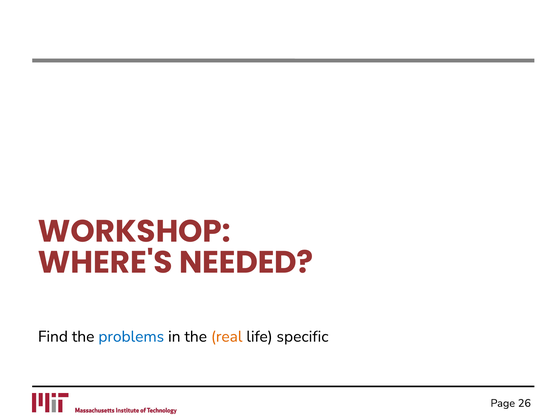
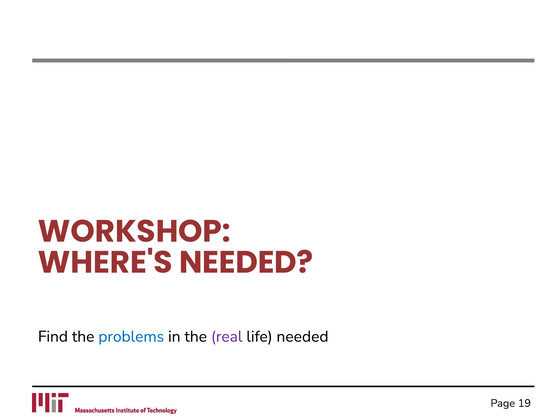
real colour: orange -> purple
life specific: specific -> needed
26: 26 -> 19
